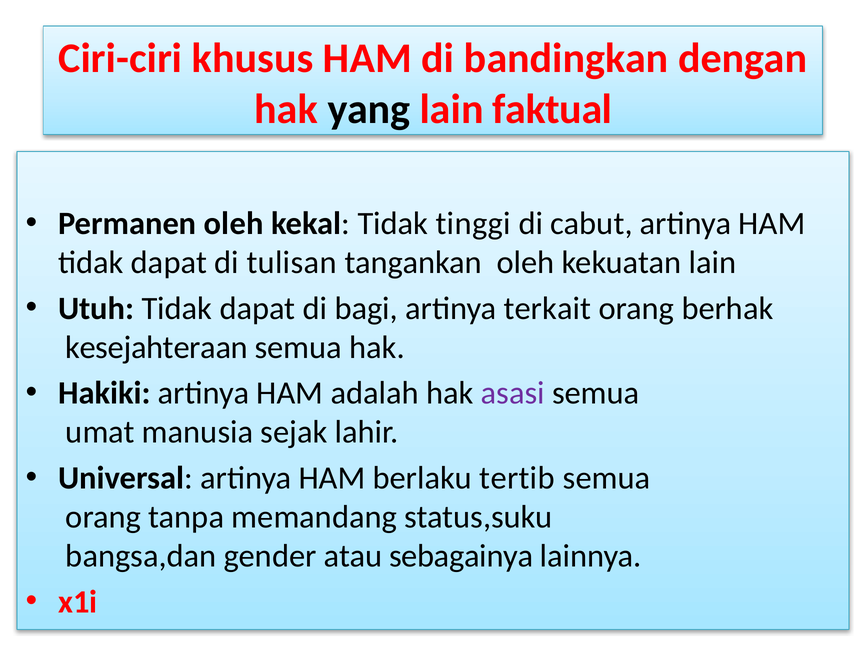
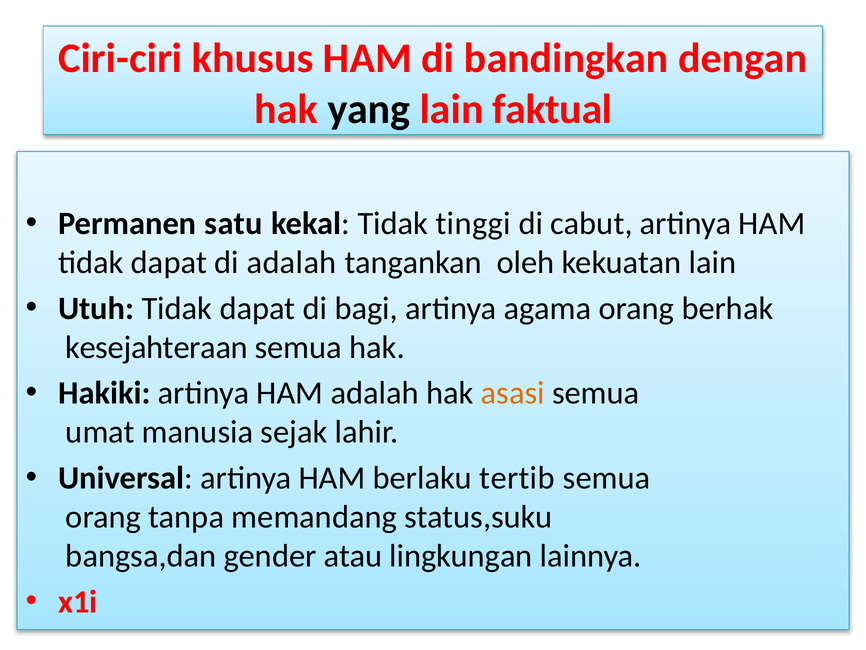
Permanen oleh: oleh -> satu
di tulisan: tulisan -> adalah
terkait: terkait -> agama
asasi colour: purple -> orange
sebagainya: sebagainya -> lingkungan
